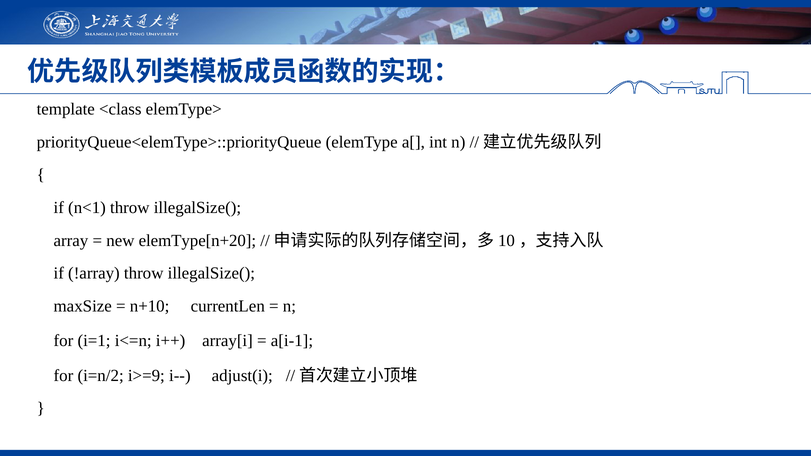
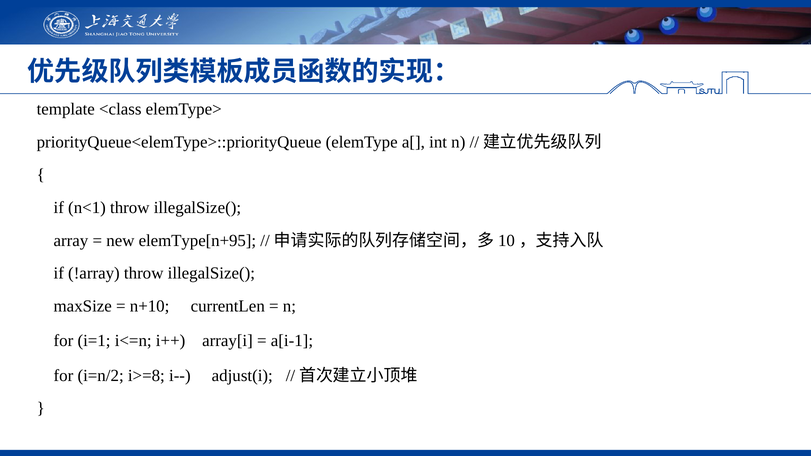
elemType[n+20: elemType[n+20 -> elemType[n+95
i>=9: i>=9 -> i>=8
